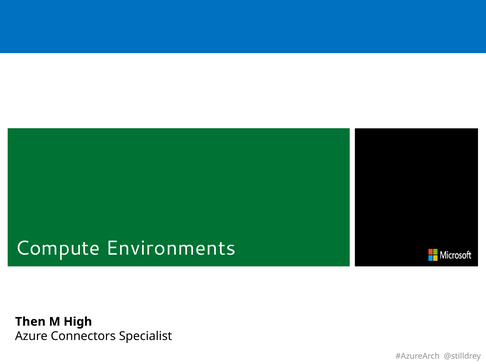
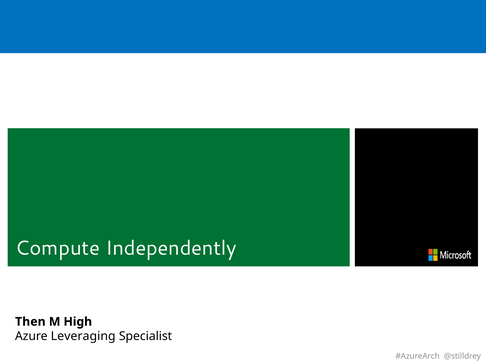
Environments: Environments -> Independently
Connectors: Connectors -> Leveraging
